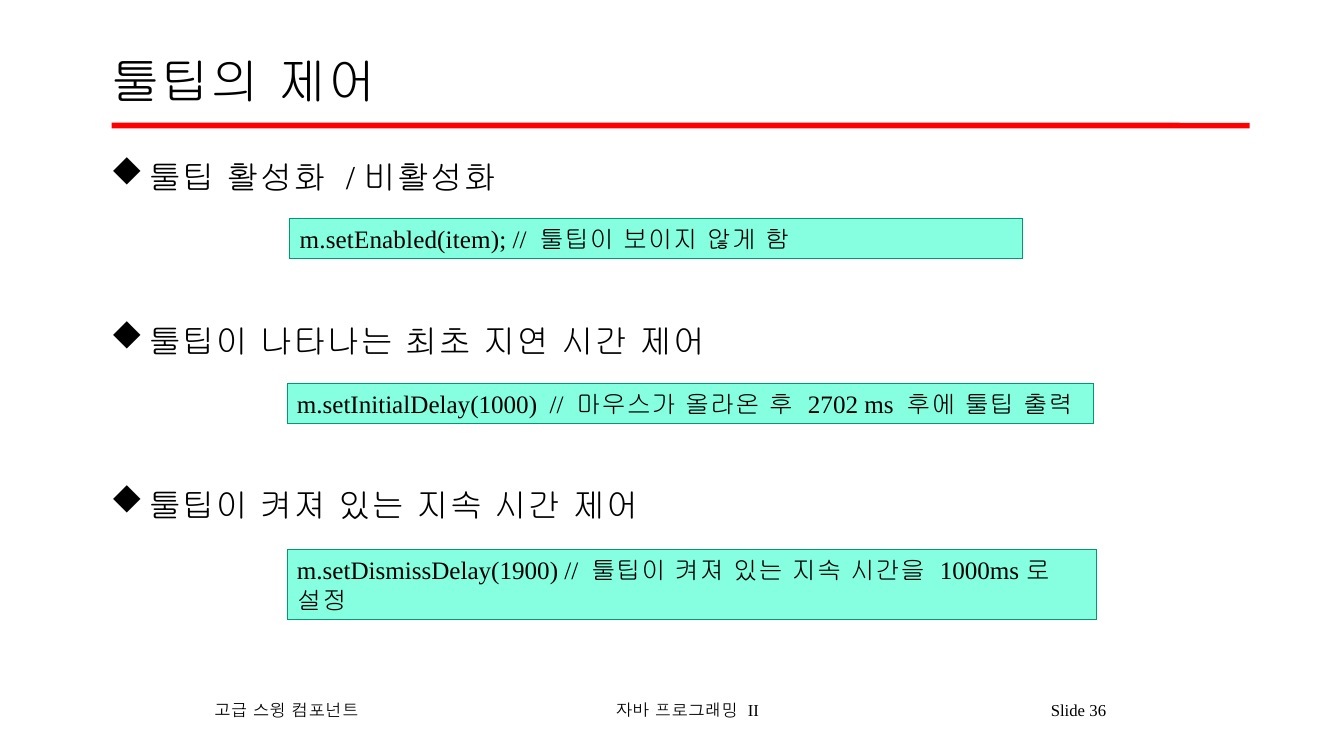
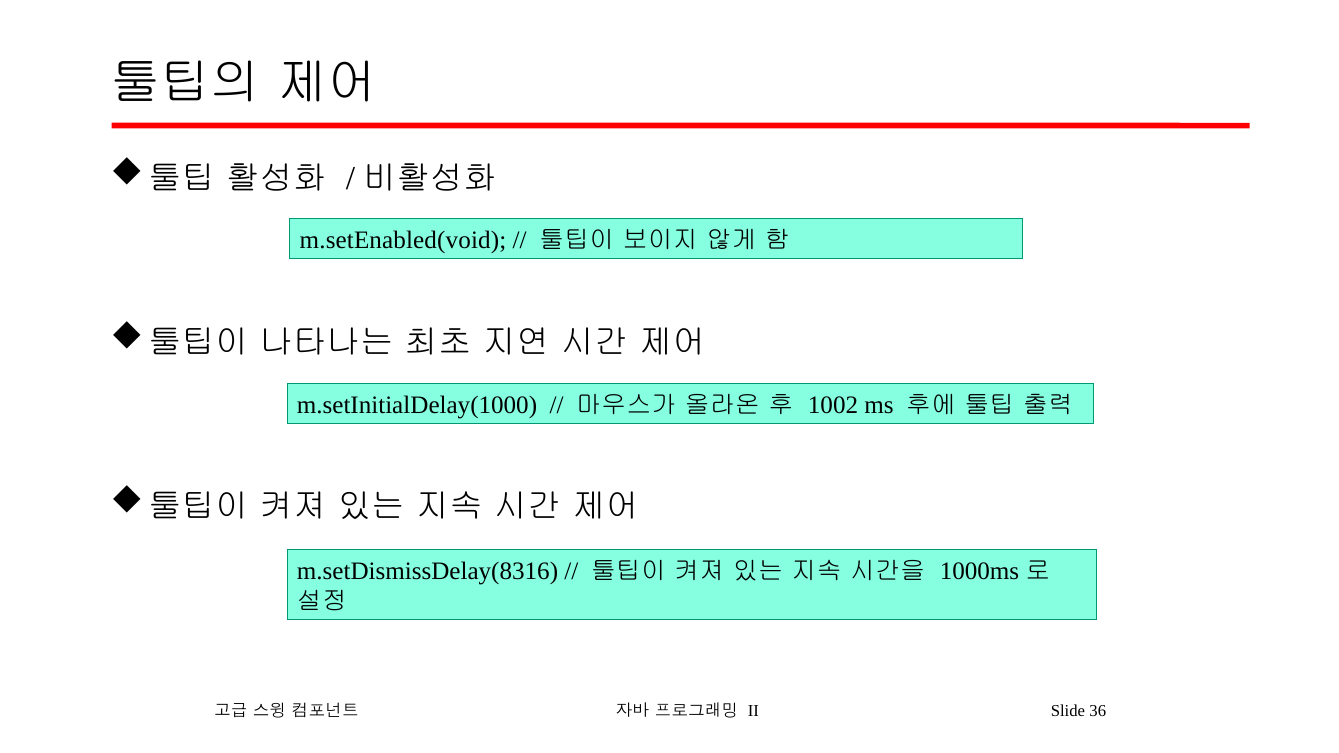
m.setEnabled(item: m.setEnabled(item -> m.setEnabled(void
2702: 2702 -> 1002
m.setDismissDelay(1900: m.setDismissDelay(1900 -> m.setDismissDelay(8316
